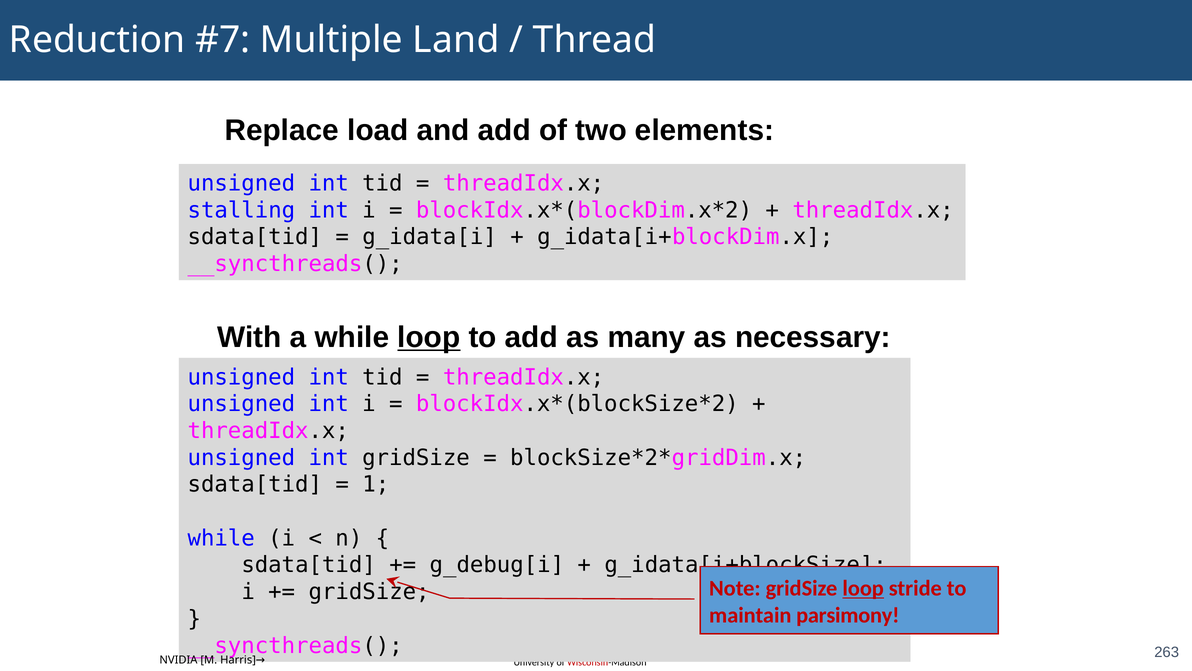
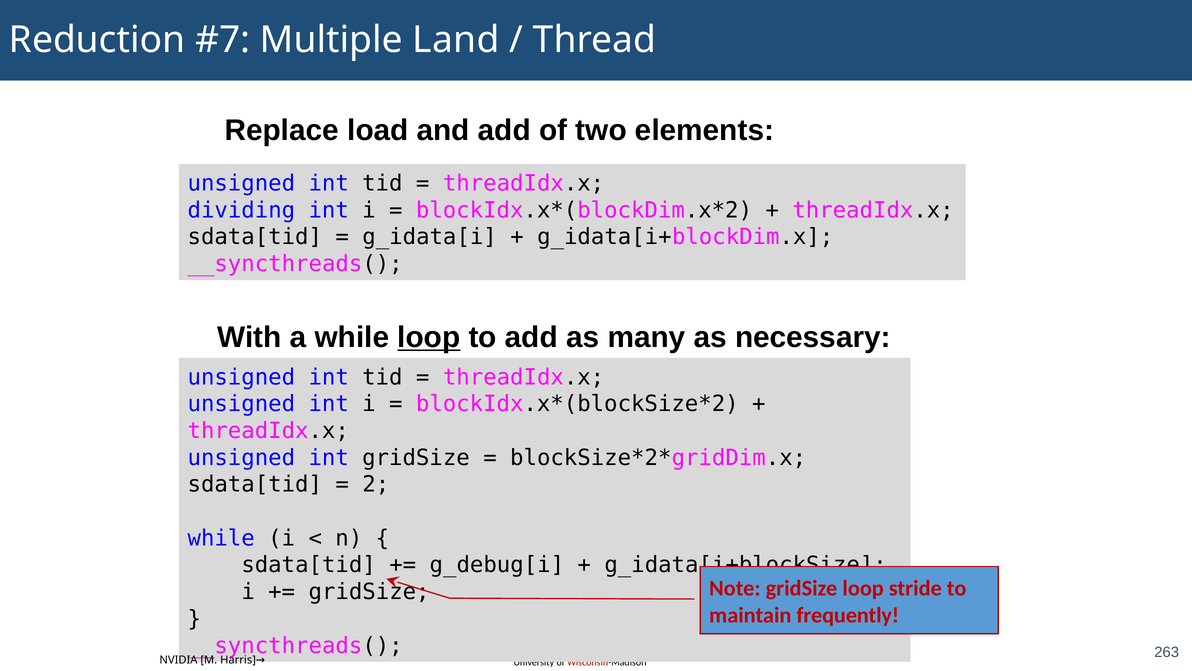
stalling: stalling -> dividing
1: 1 -> 2
loop at (863, 588) underline: present -> none
parsimony: parsimony -> frequently
